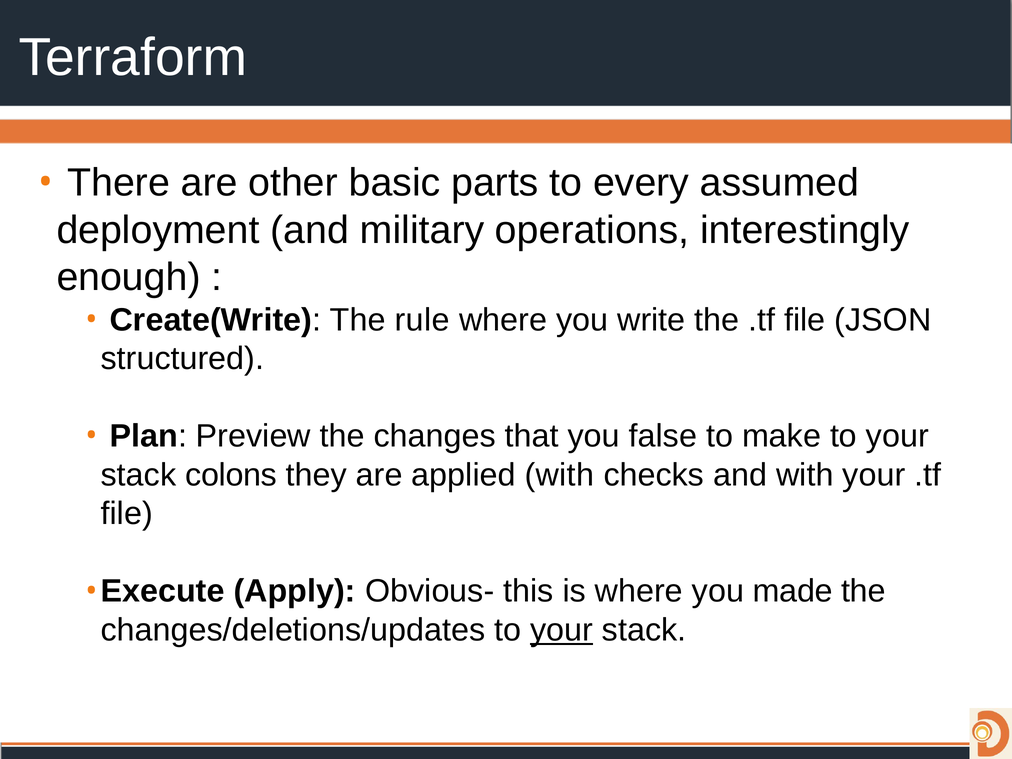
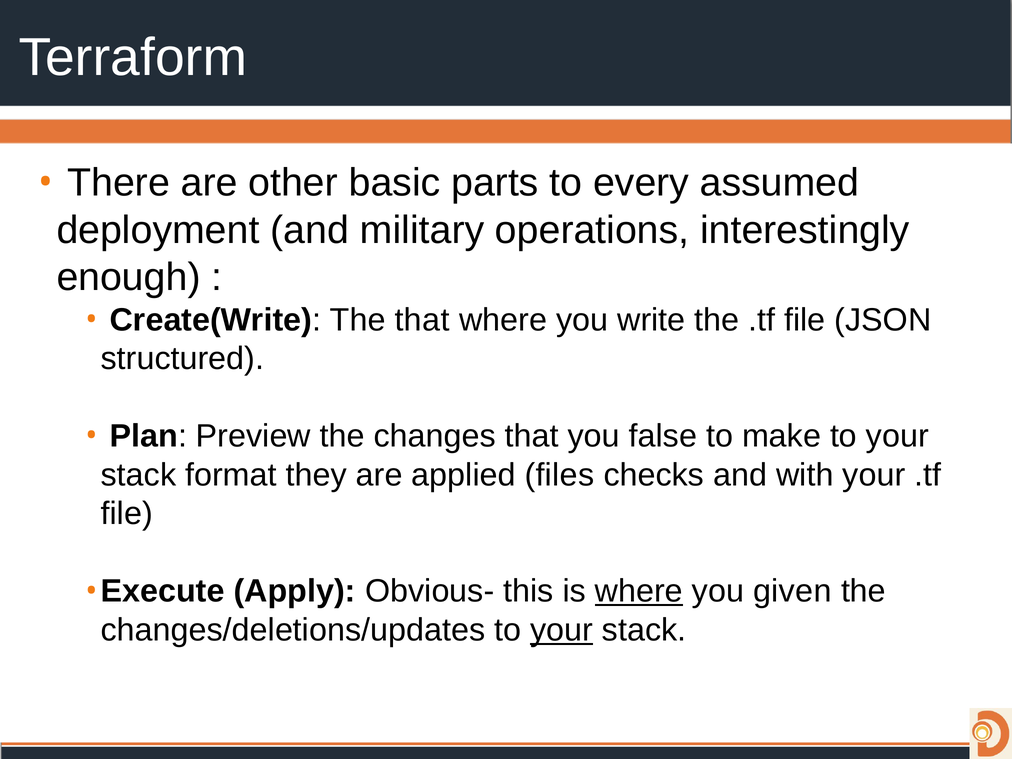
The rule: rule -> that
colons: colons -> format
applied with: with -> files
where at (639, 591) underline: none -> present
made: made -> given
